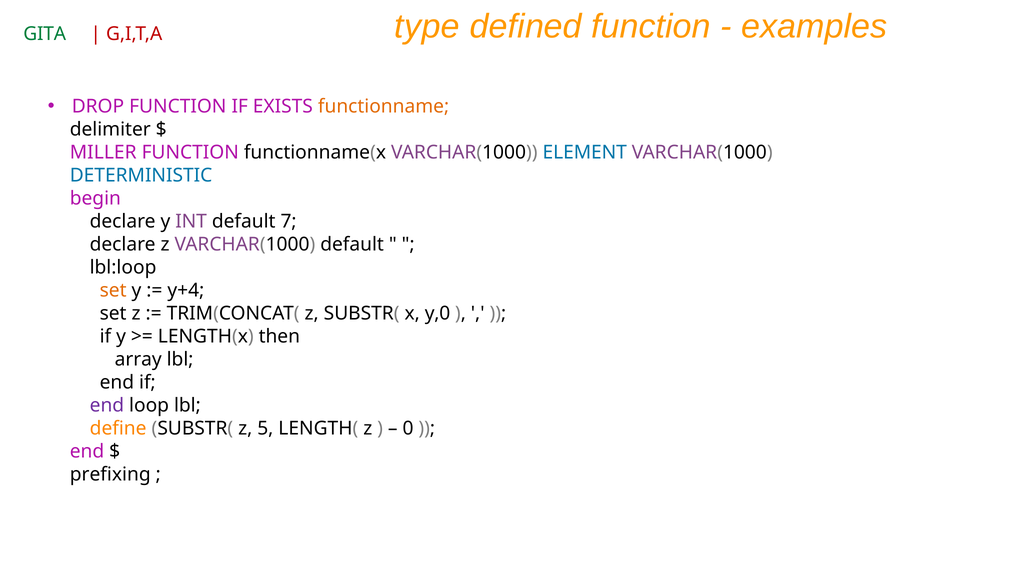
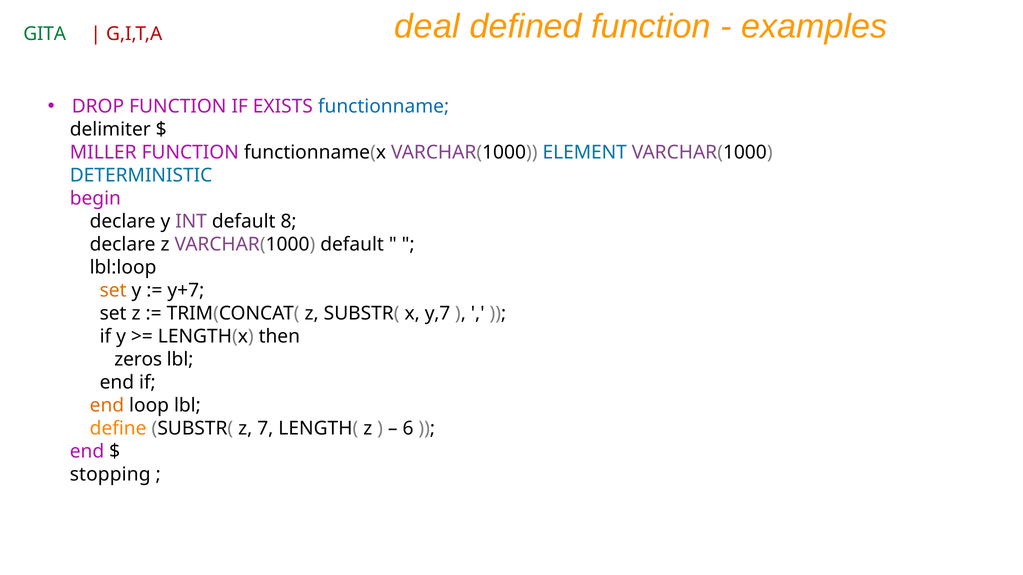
type: type -> deal
functionname colour: orange -> blue
7: 7 -> 8
y+4: y+4 -> y+7
y,0: y,0 -> y,7
array: array -> zeros
end at (107, 406) colour: purple -> orange
5: 5 -> 7
0: 0 -> 6
prefixing: prefixing -> stopping
